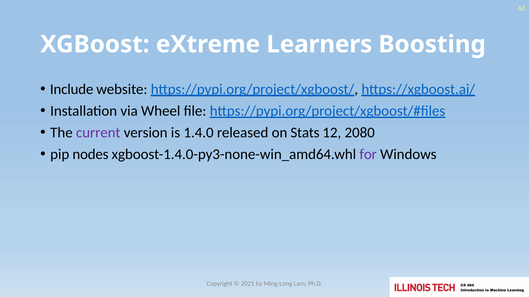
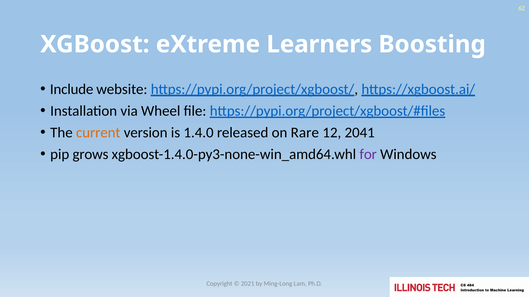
current colour: purple -> orange
Stats: Stats -> Rare
2080: 2080 -> 2041
nodes: nodes -> grows
